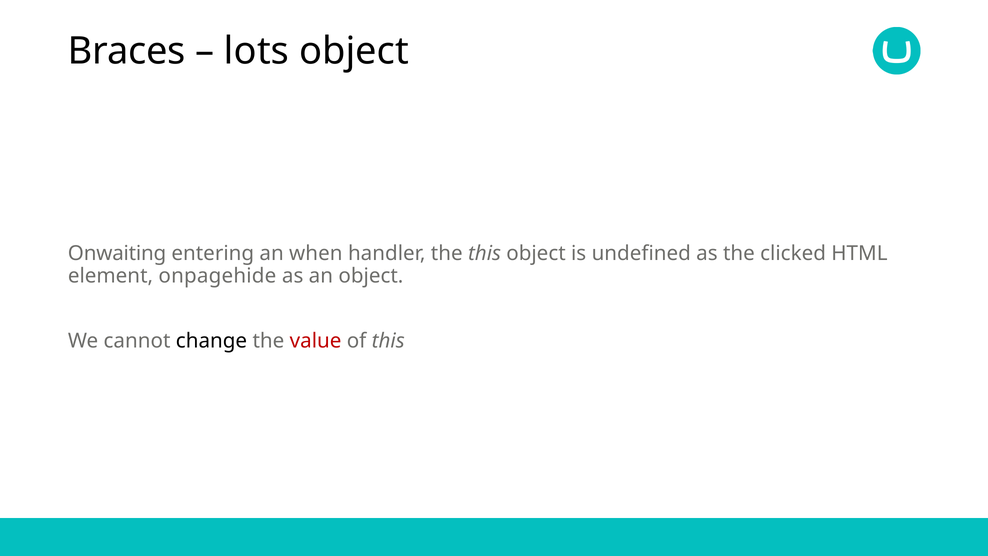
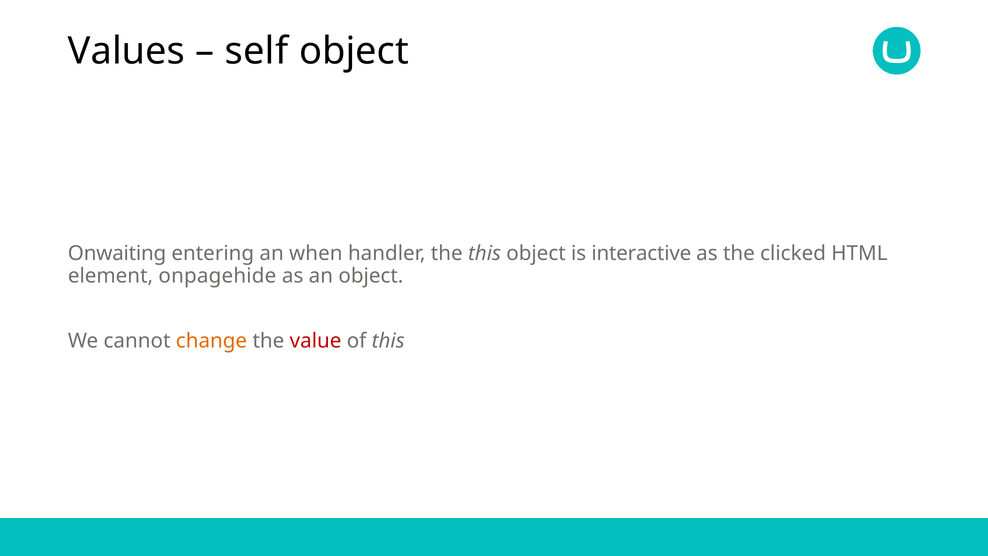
Braces: Braces -> Values
lots: lots -> self
undefined: undefined -> interactive
change colour: black -> orange
